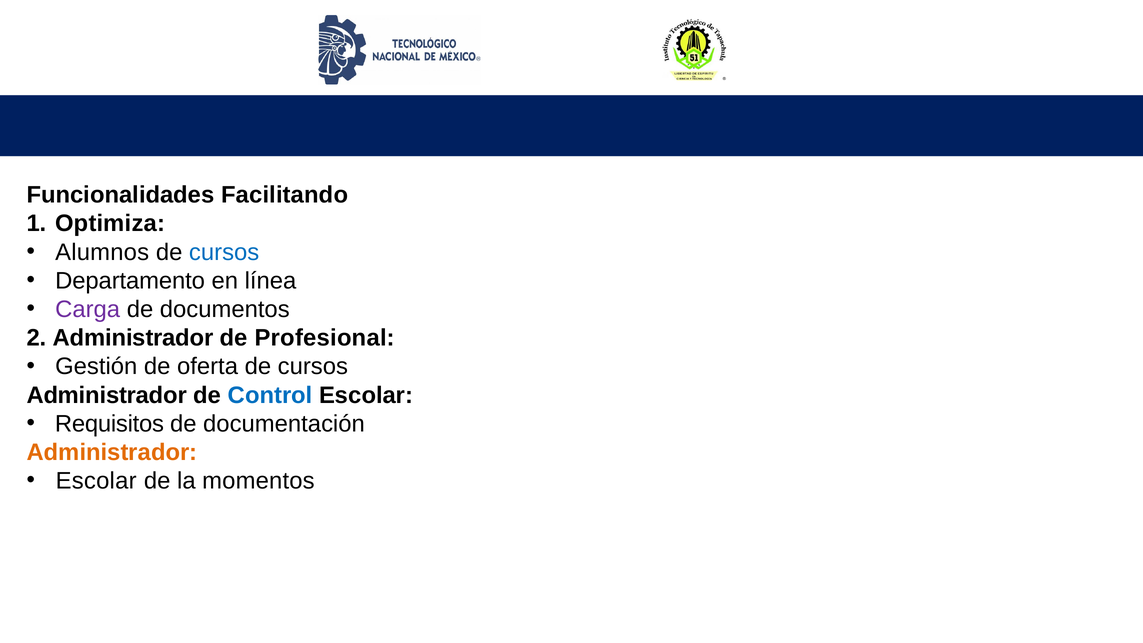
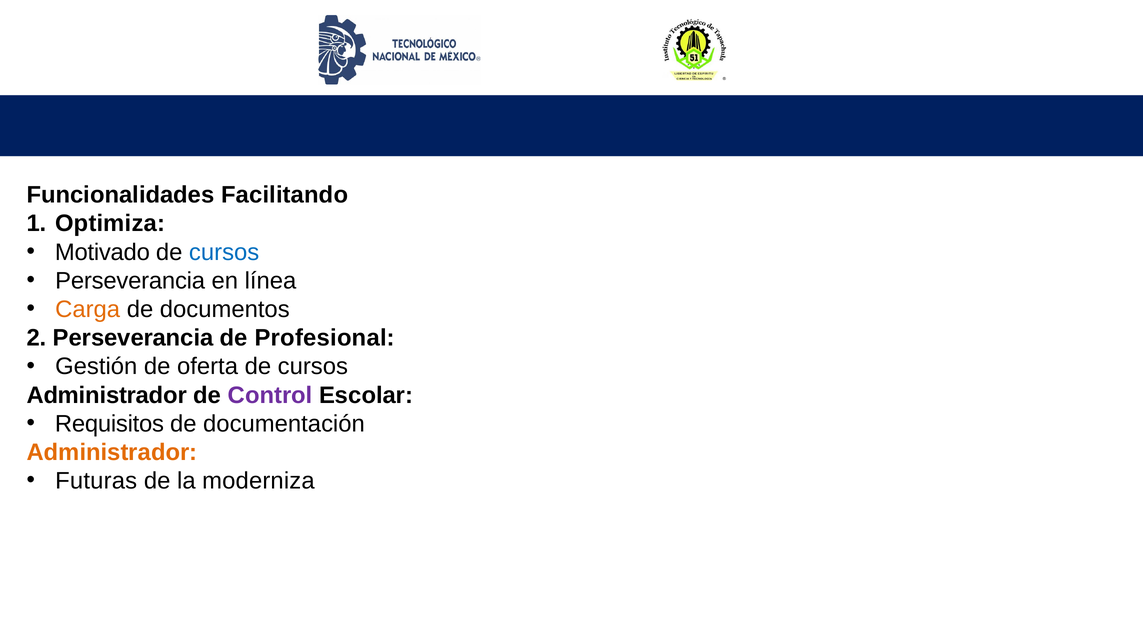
Alumnos: Alumnos -> Motivado
Departamento at (130, 281): Departamento -> Perseverancia
Carga colour: purple -> orange
2 Administrador: Administrador -> Perseverancia
Control colour: blue -> purple
Escolar at (96, 481): Escolar -> Futuras
momentos: momentos -> moderniza
